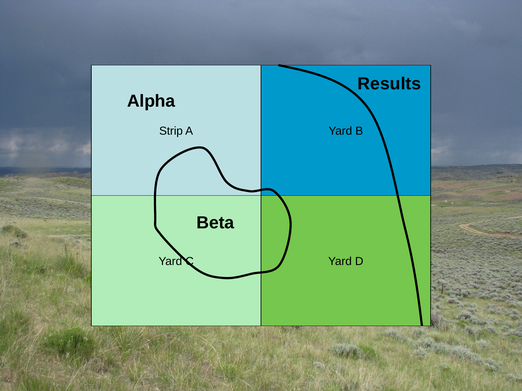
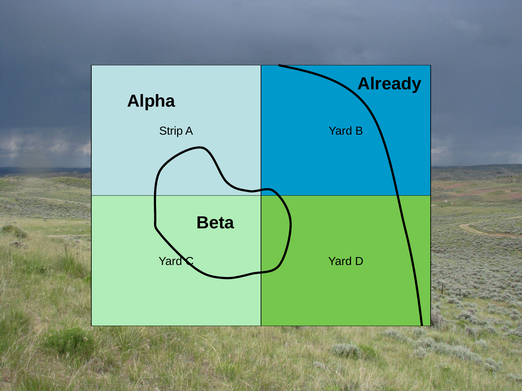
Results: Results -> Already
